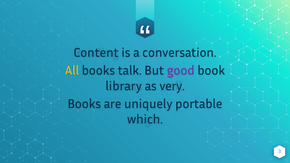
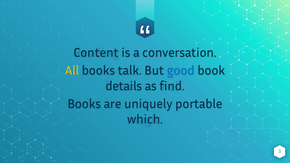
good colour: purple -> blue
library: library -> details
very: very -> find
